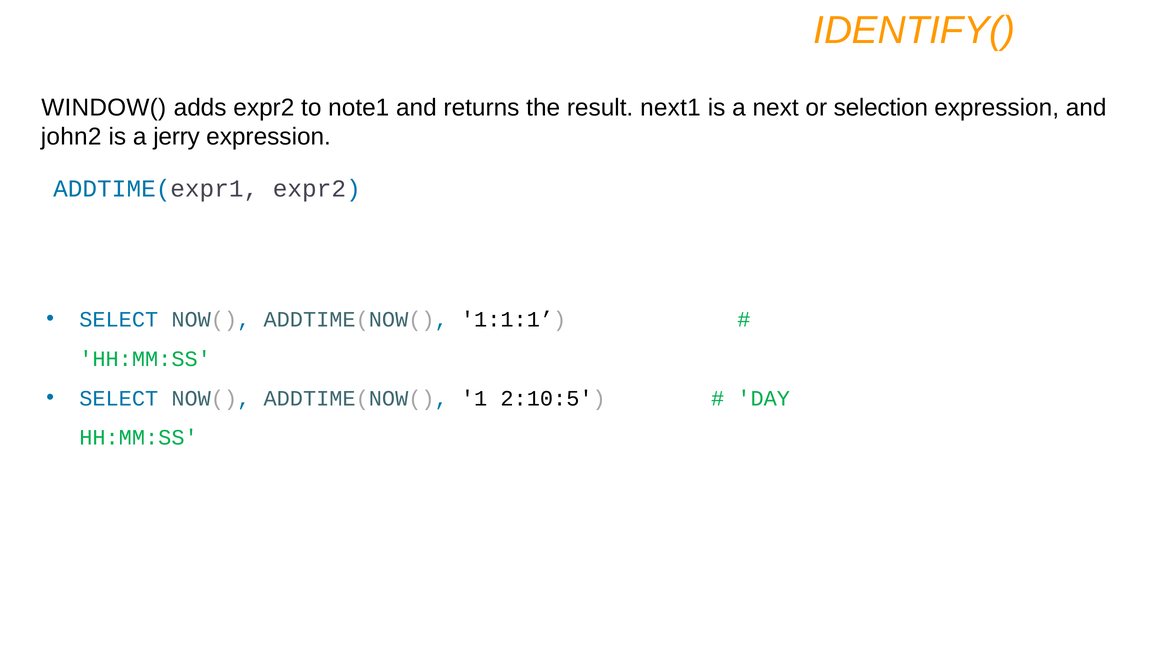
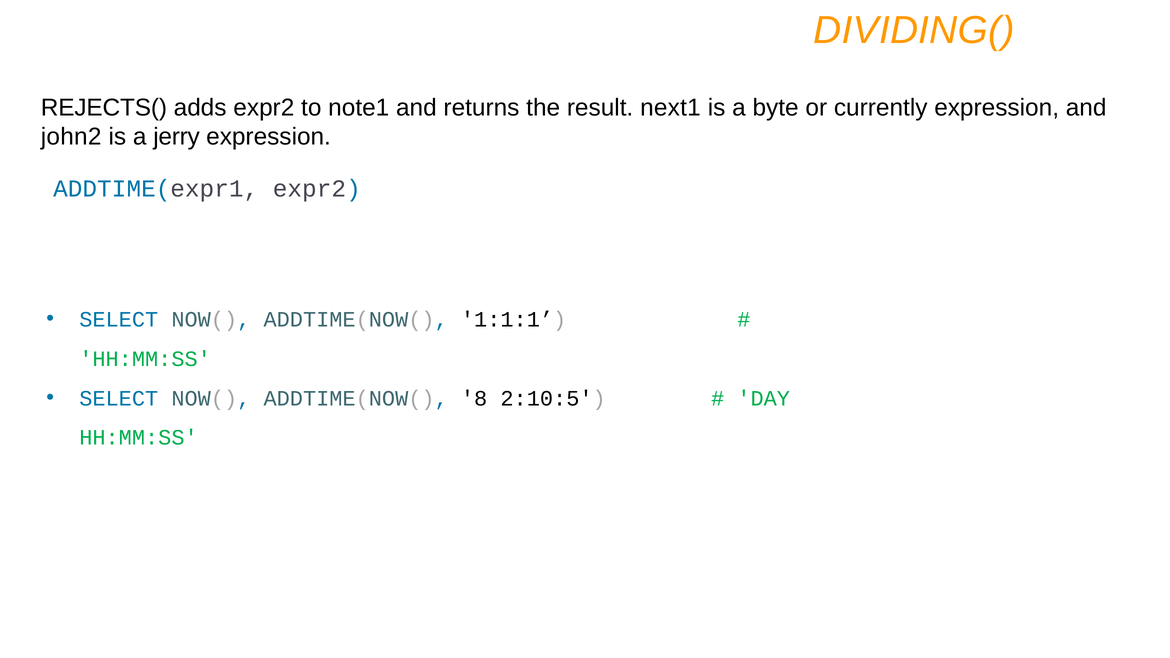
IDENTIFY(: IDENTIFY( -> DIVIDING(
WINDOW(: WINDOW( -> REJECTS(
next: next -> byte
selection: selection -> currently
1: 1 -> 8
